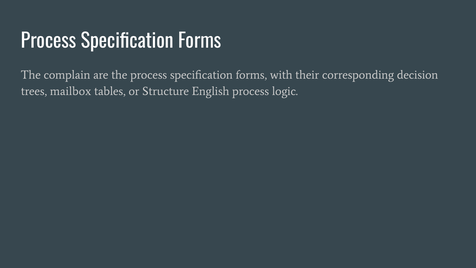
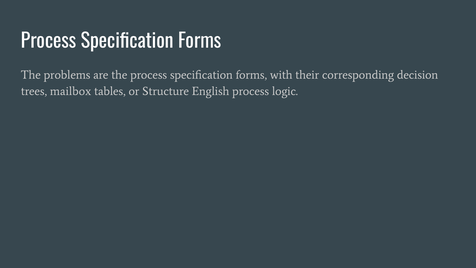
complain: complain -> problems
